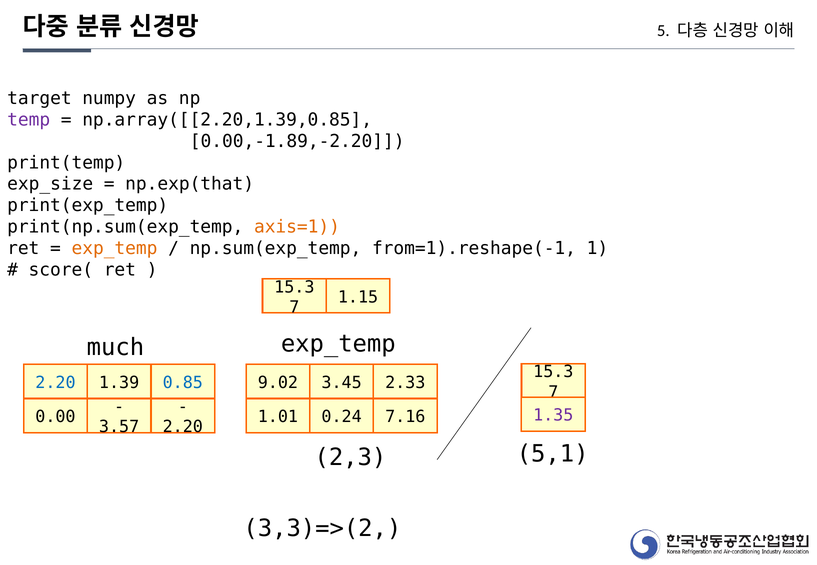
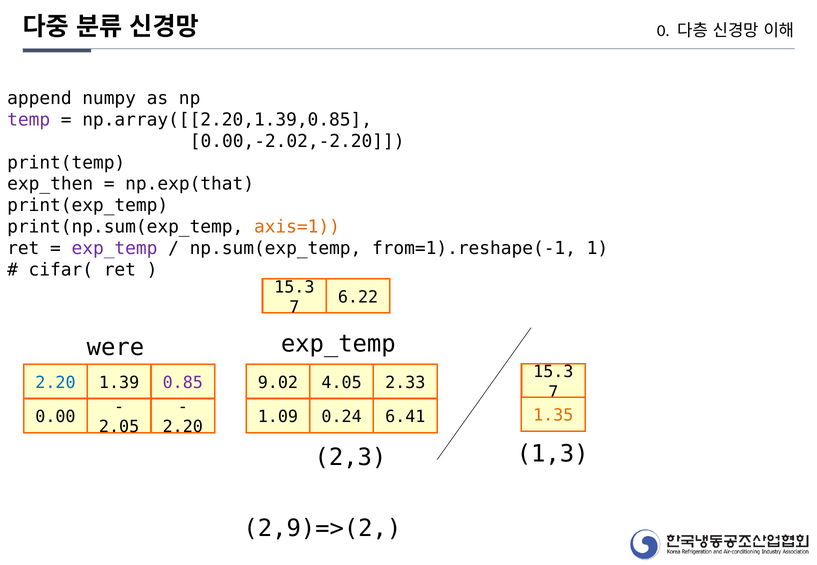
5: 5 -> 0
target: target -> append
0.00,-1.89,-2.20: 0.00,-1.89,-2.20 -> 0.00,-2.02,-2.20
exp_size: exp_size -> exp_then
exp_temp at (115, 249) colour: orange -> purple
score(: score( -> cifar(
1.15: 1.15 -> 6.22
much: much -> were
0.85 colour: blue -> purple
3.45: 3.45 -> 4.05
1.35 colour: purple -> orange
1.01: 1.01 -> 1.09
7.16: 7.16 -> 6.41
3.57: 3.57 -> 2.05
5,1: 5,1 -> 1,3
3,3)=>(2: 3,3)=>(2 -> 2,9)=>(2
